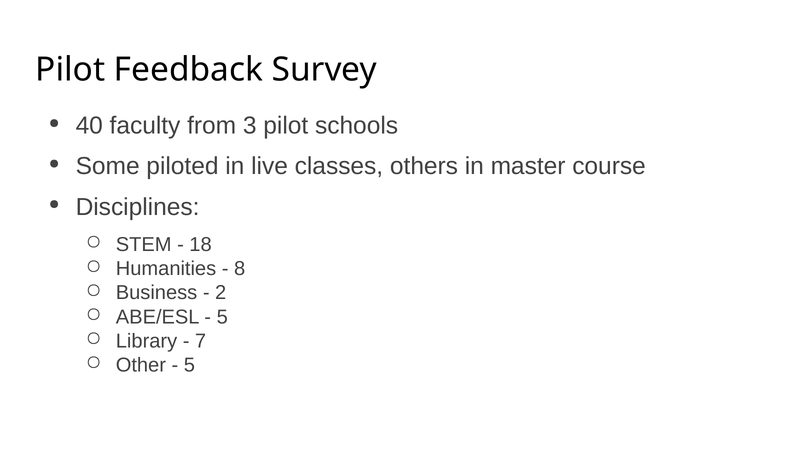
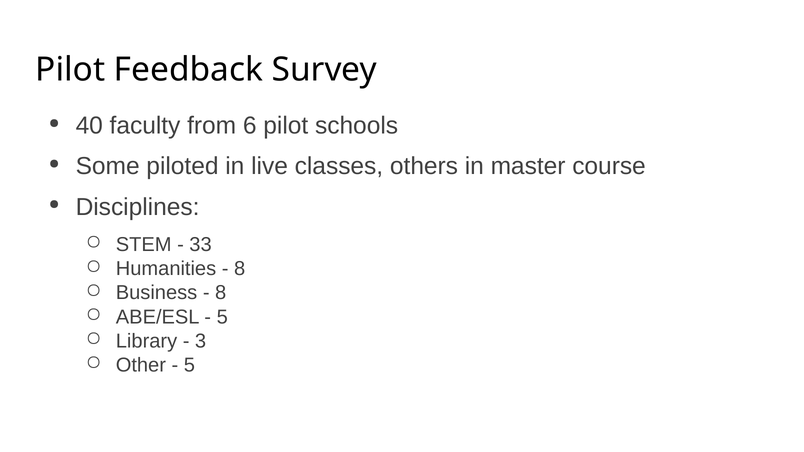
3: 3 -> 6
18: 18 -> 33
2 at (221, 293): 2 -> 8
7: 7 -> 3
